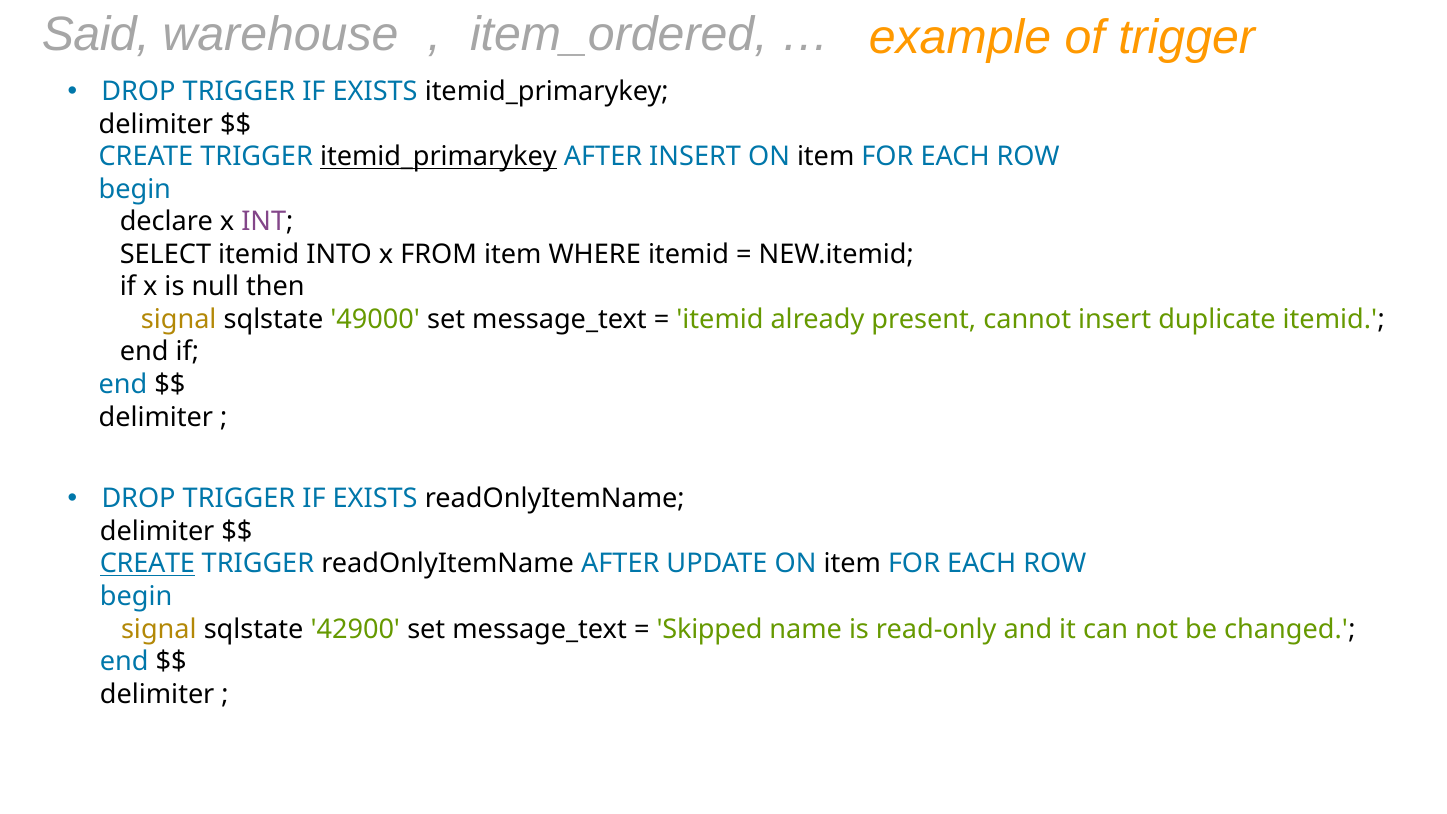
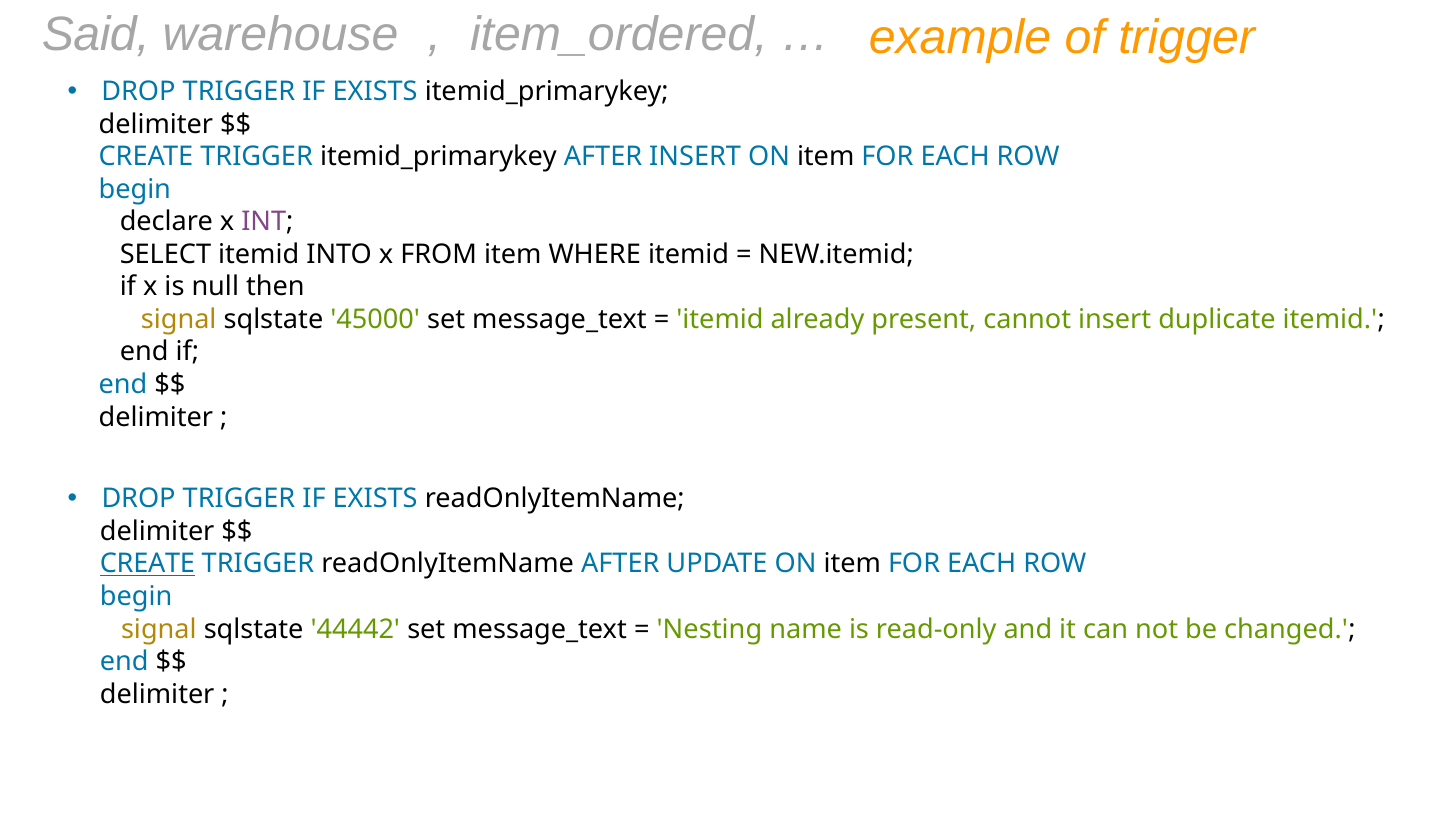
itemid_primarykey at (438, 157) underline: present -> none
49000: 49000 -> 45000
42900: 42900 -> 44442
Skipped: Skipped -> Nesting
